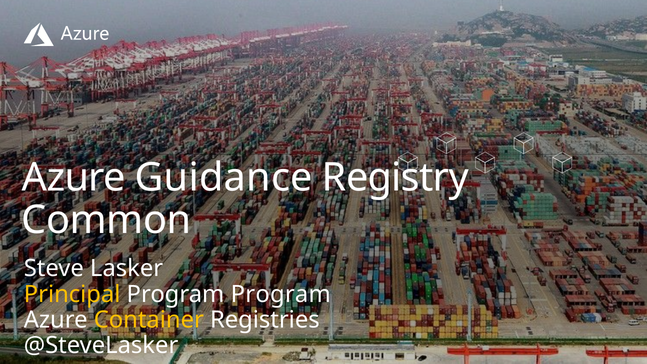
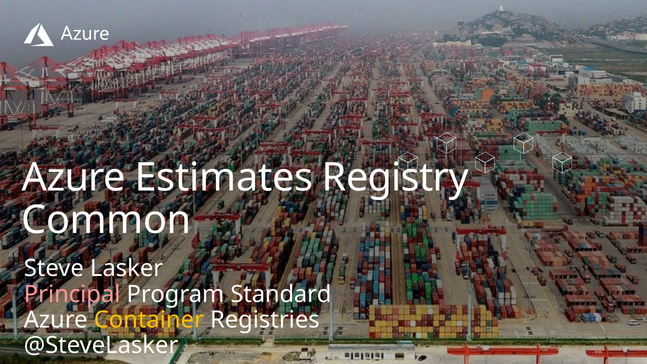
Guidance: Guidance -> Estimates
Principal colour: yellow -> pink
Program Program: Program -> Standard
